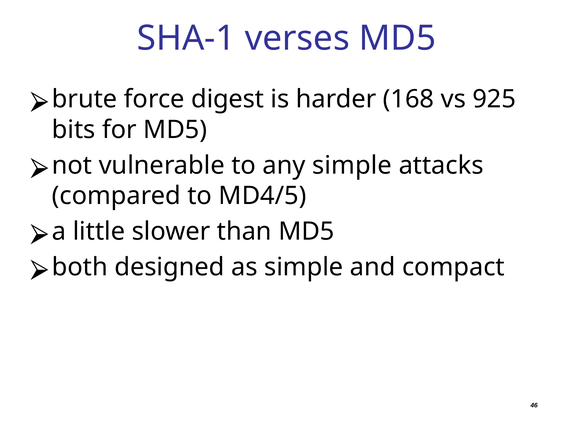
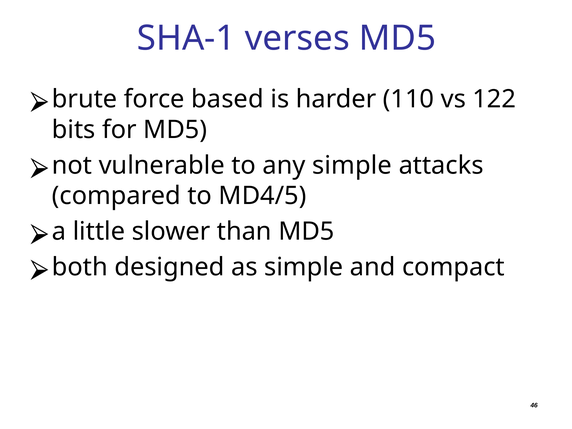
digest: digest -> based
168: 168 -> 110
925: 925 -> 122
